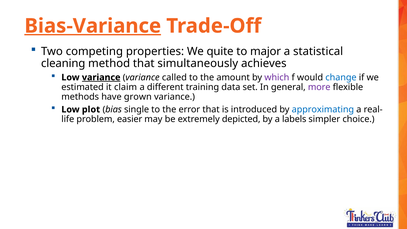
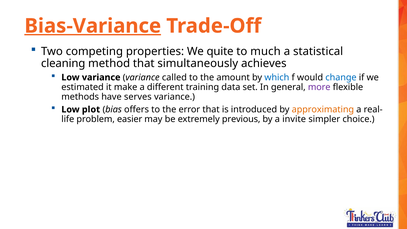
major: major -> much
variance at (101, 77) underline: present -> none
which colour: purple -> blue
claim: claim -> make
grown: grown -> serves
single: single -> offers
approximating colour: blue -> orange
depicted: depicted -> previous
labels: labels -> invite
